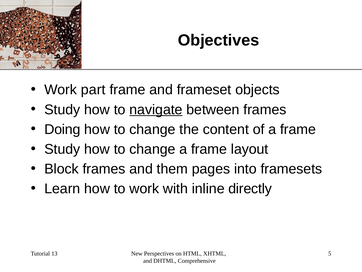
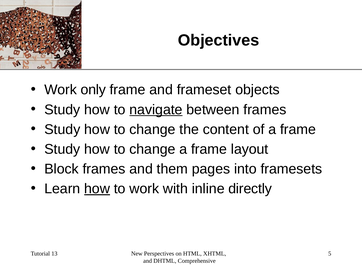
part: part -> only
Doing at (62, 129): Doing -> Study
how at (97, 188) underline: none -> present
